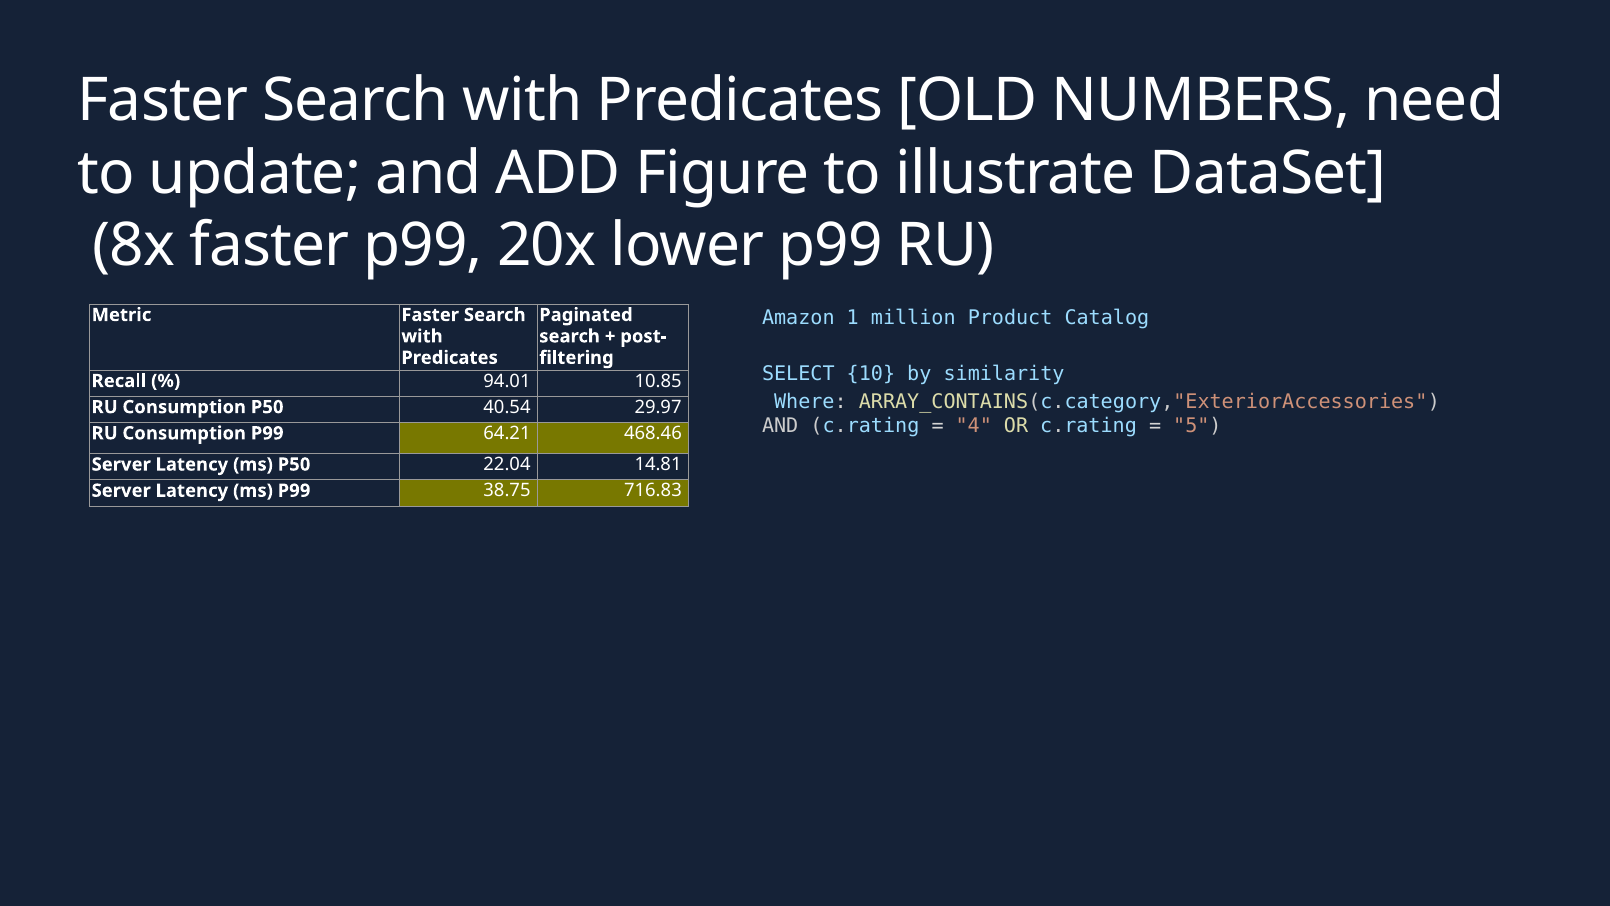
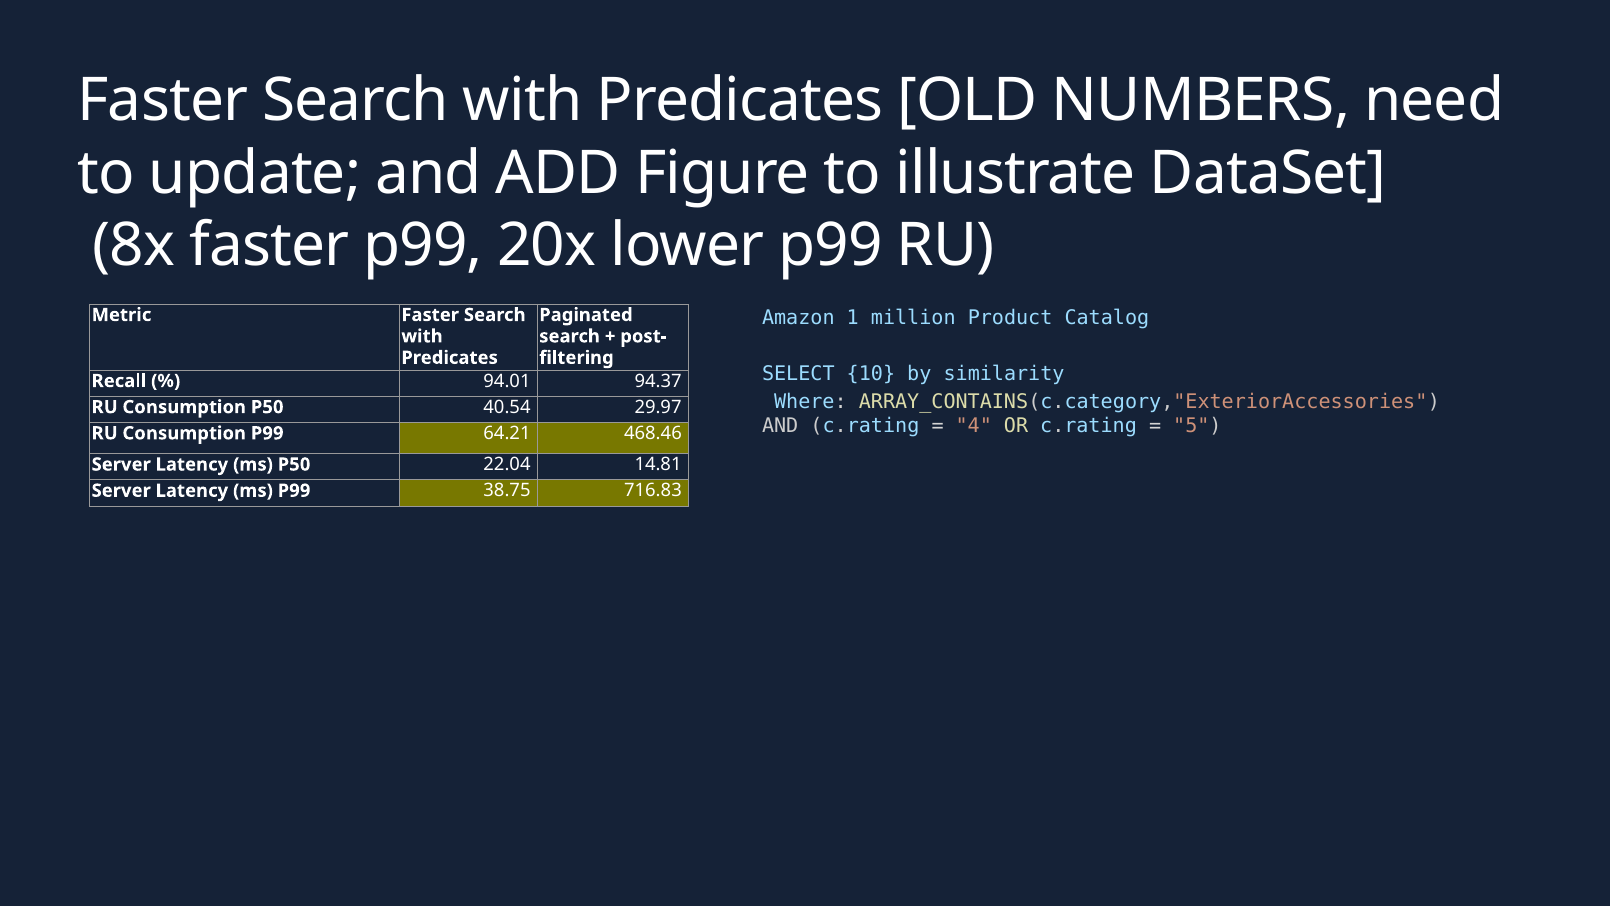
10.85: 10.85 -> 94.37
